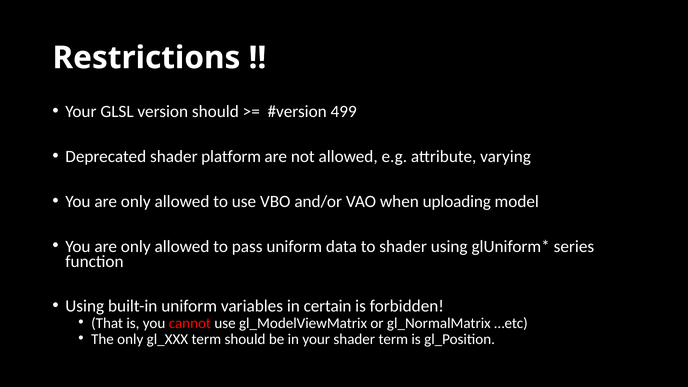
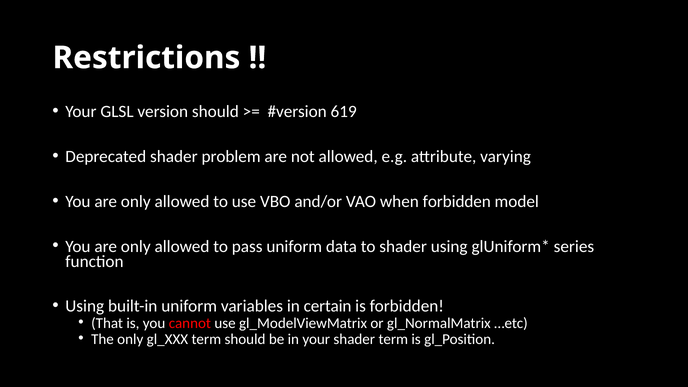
499: 499 -> 619
platform: platform -> problem
when uploading: uploading -> forbidden
